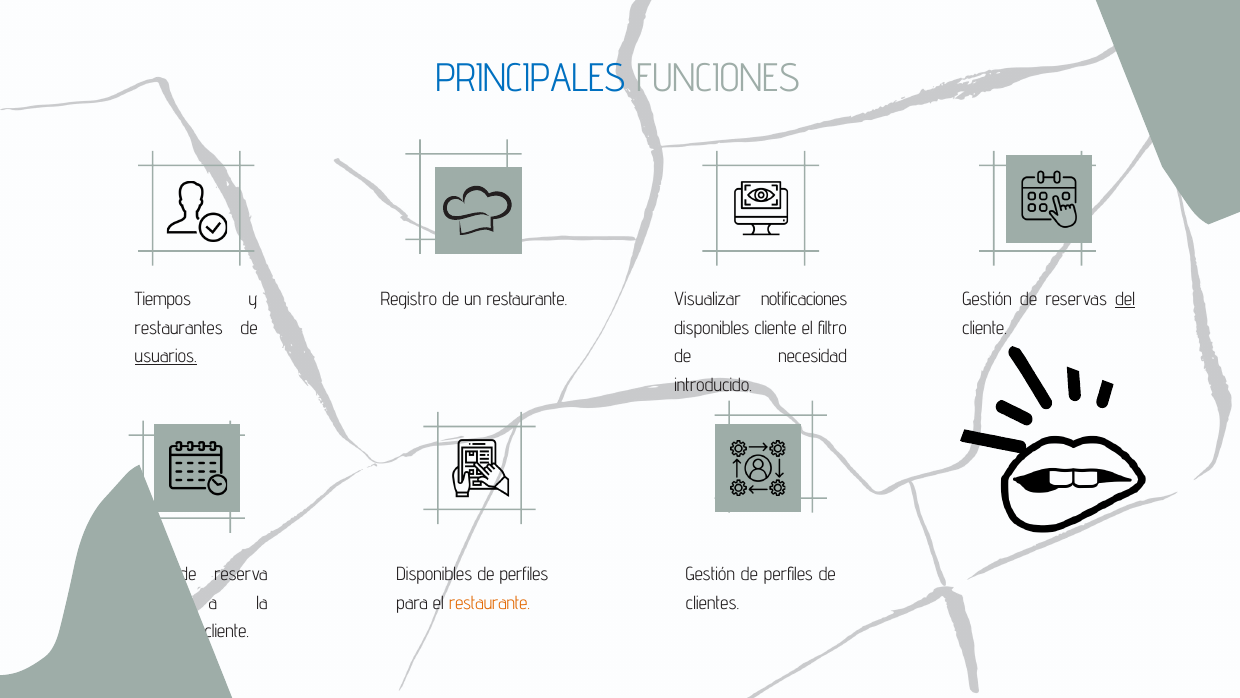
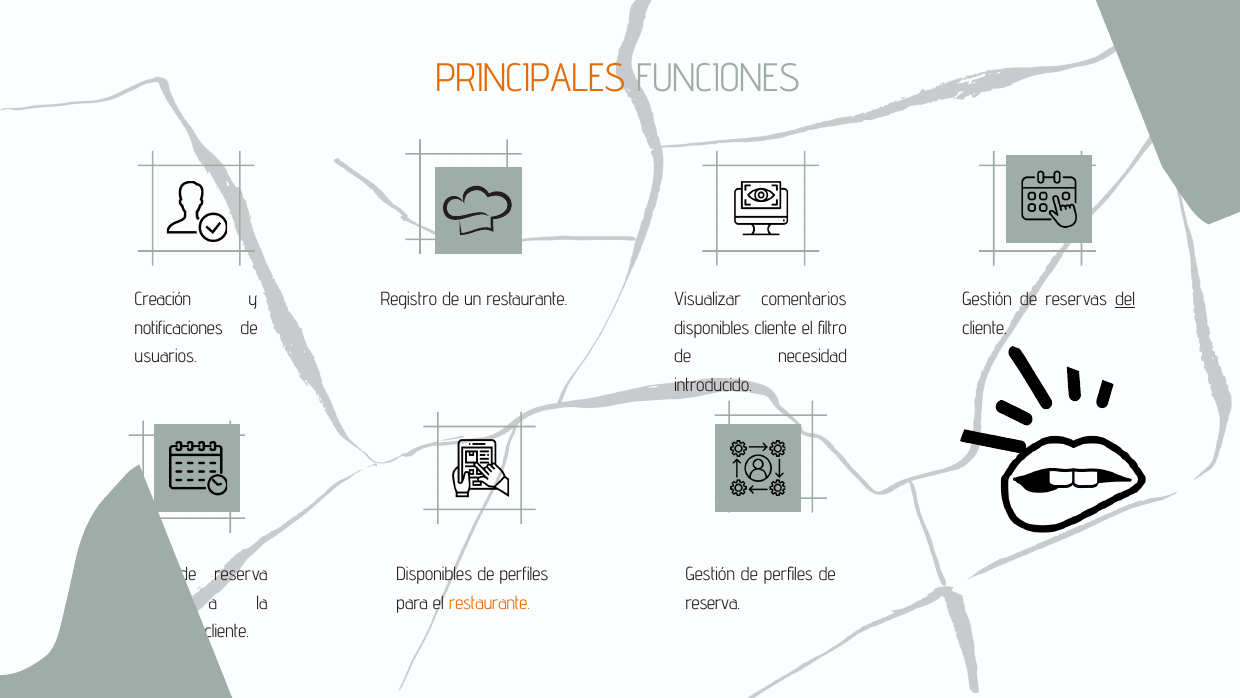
PRINCIPALES colour: blue -> orange
notificaciones: notificaciones -> comentarios
Tiempos: Tiempos -> Creación
restaurantes: restaurantes -> notificaciones
usuarios underline: present -> none
clientes at (713, 602): clientes -> reserva
